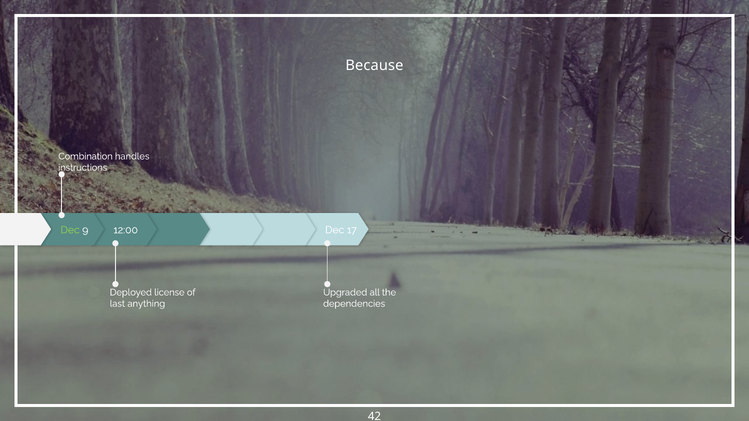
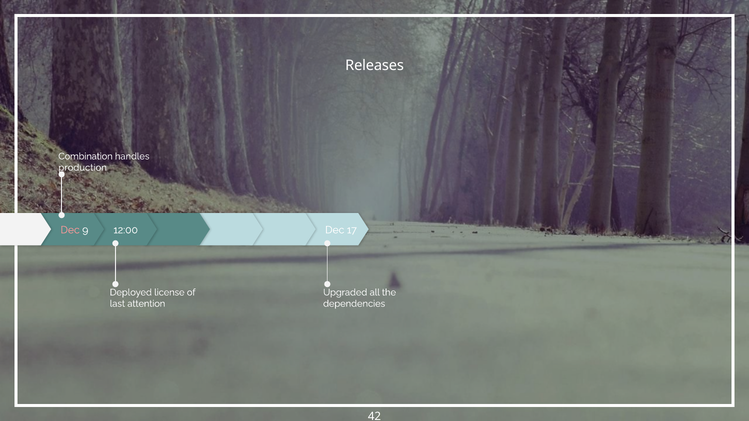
Because: Because -> Releases
instructions: instructions -> production
Dec at (70, 230) colour: light green -> pink
anything: anything -> attention
